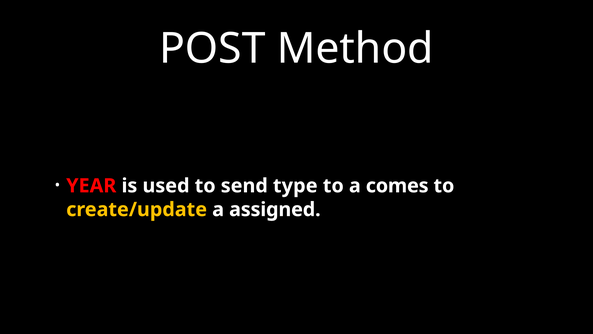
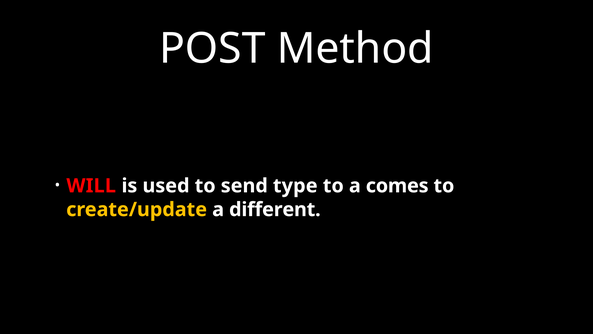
YEAR: YEAR -> WILL
assigned: assigned -> different
